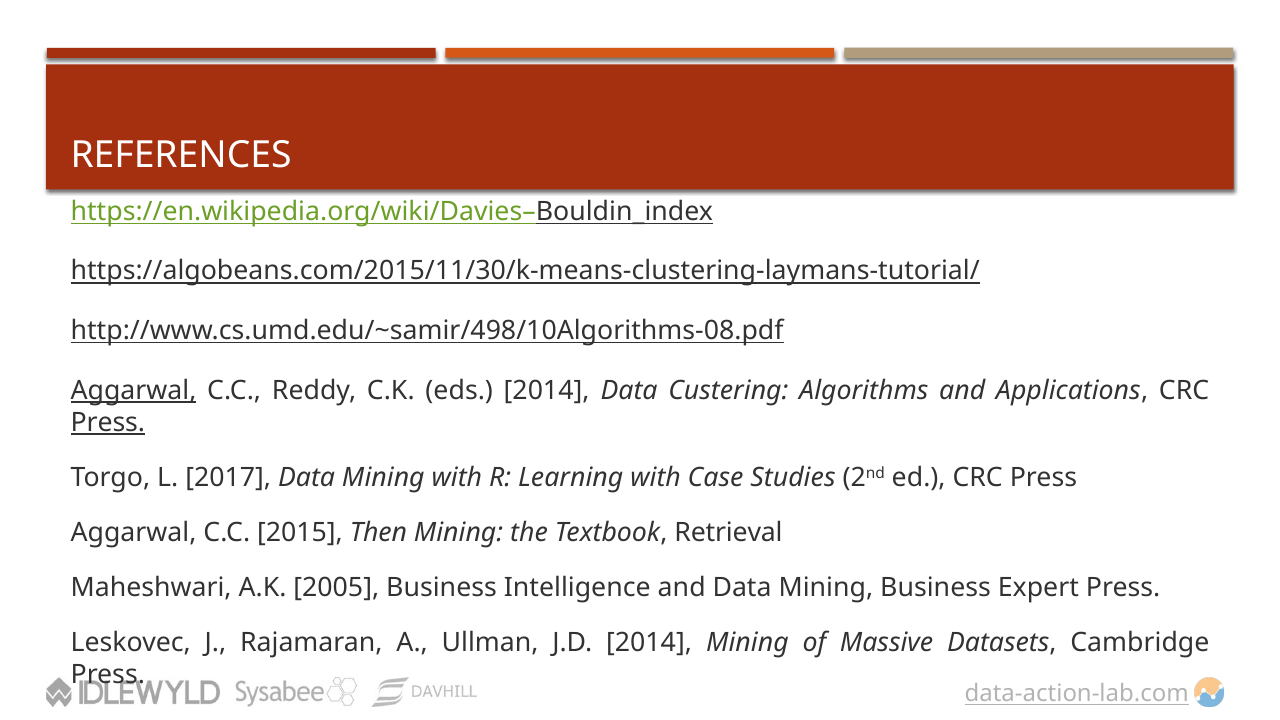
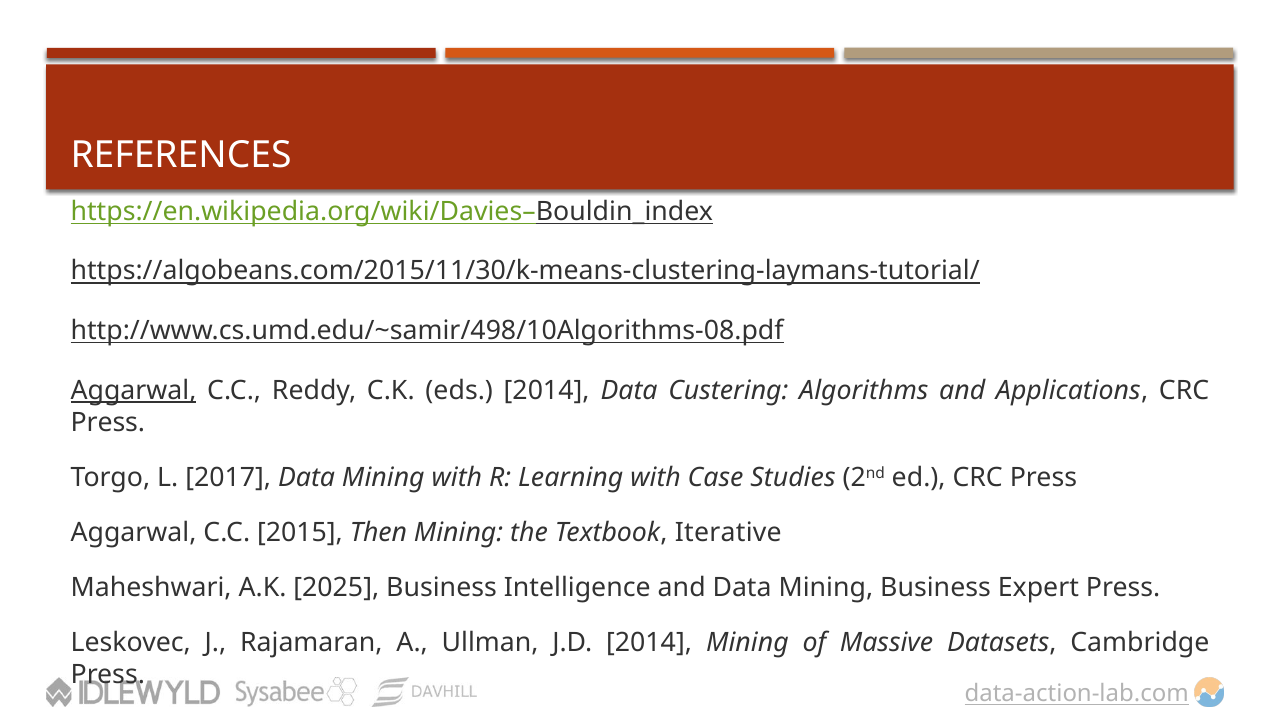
Press at (108, 422) underline: present -> none
Retrieval: Retrieval -> Iterative
2005: 2005 -> 2025
